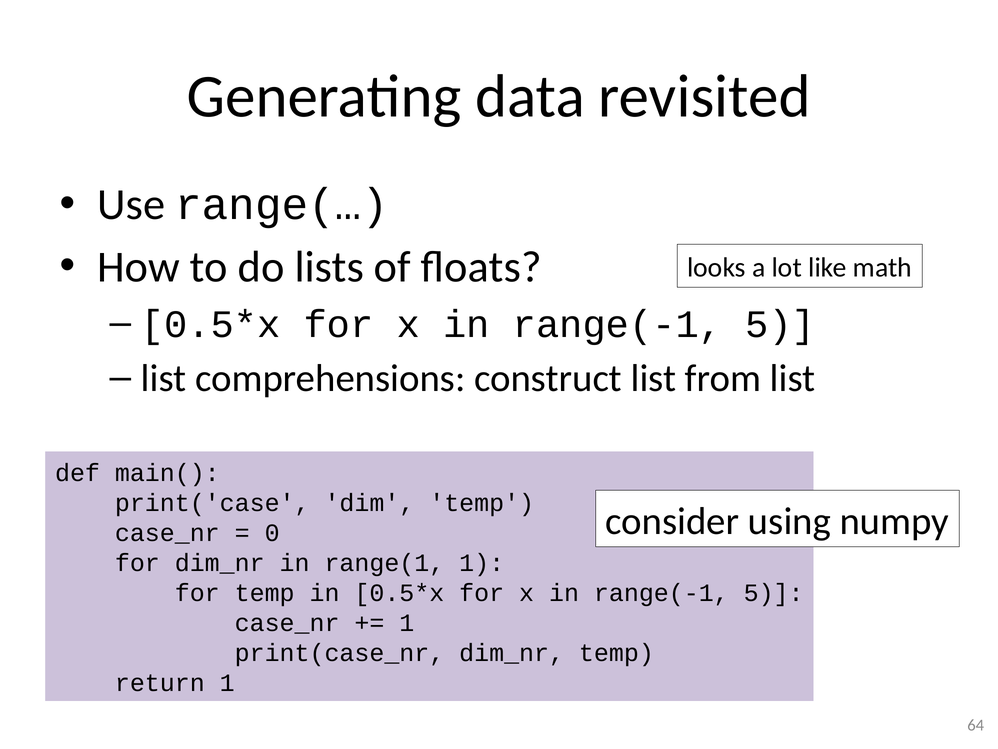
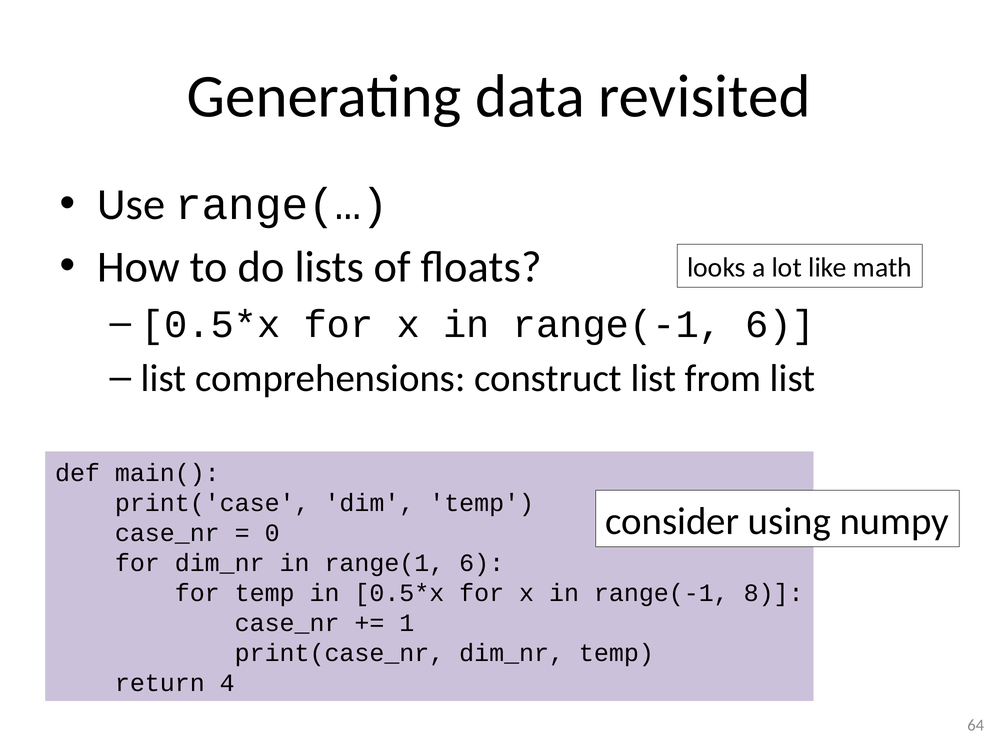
5 at (780, 324): 5 -> 6
range(1 1: 1 -> 6
5 at (774, 593): 5 -> 8
return 1: 1 -> 4
